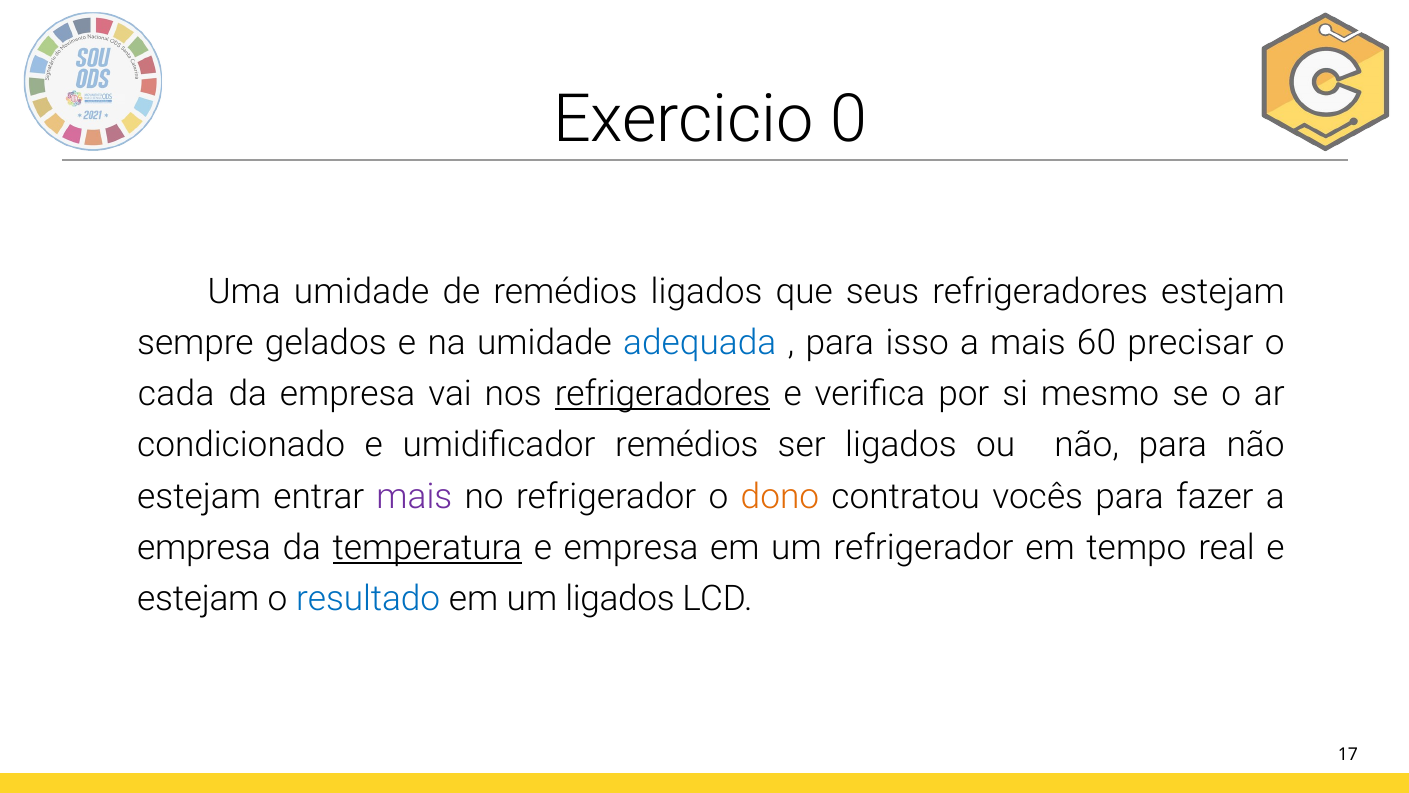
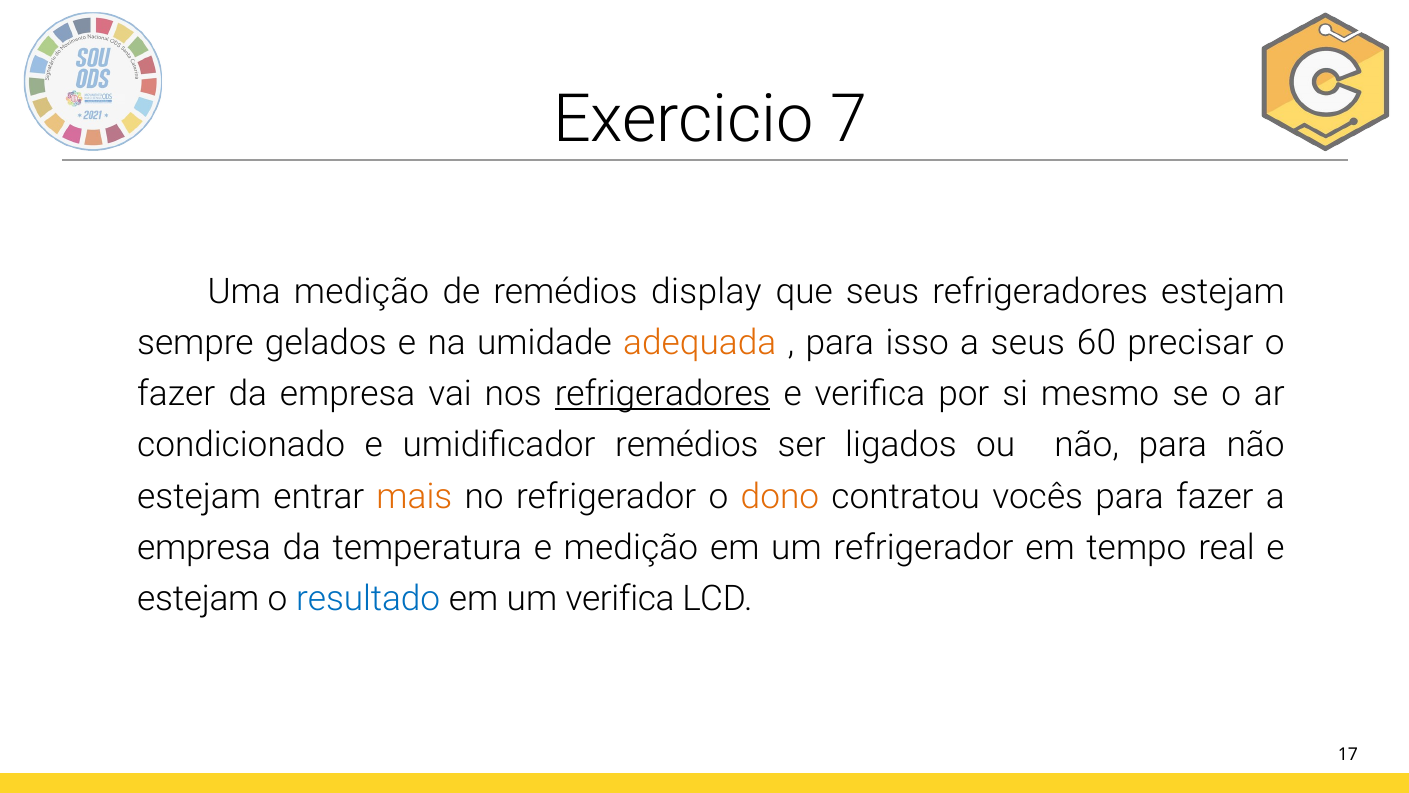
0: 0 -> 7
Uma umidade: umidade -> medição
remédios ligados: ligados -> display
adequada colour: blue -> orange
a mais: mais -> seus
cada at (176, 394): cada -> fazer
mais at (414, 496) colour: purple -> orange
temperatura underline: present -> none
e empresa: empresa -> medição
um ligados: ligados -> verifica
